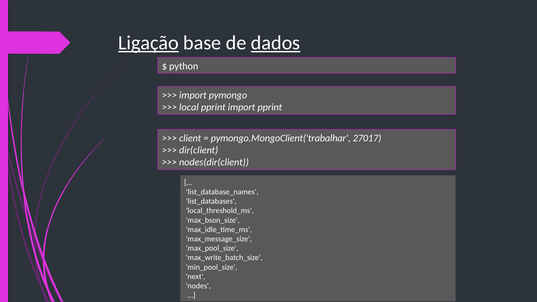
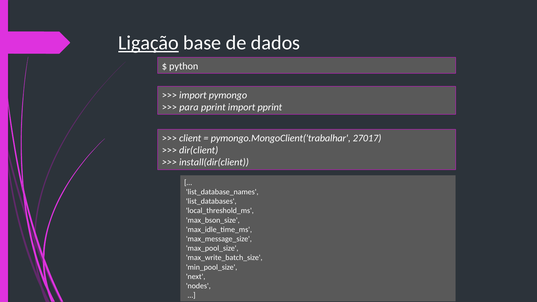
dados underline: present -> none
local: local -> para
nodes(dir(client: nodes(dir(client -> install(dir(client
